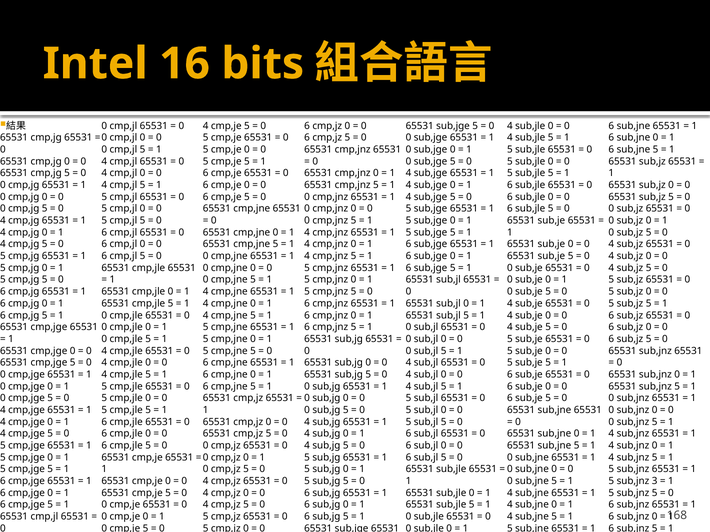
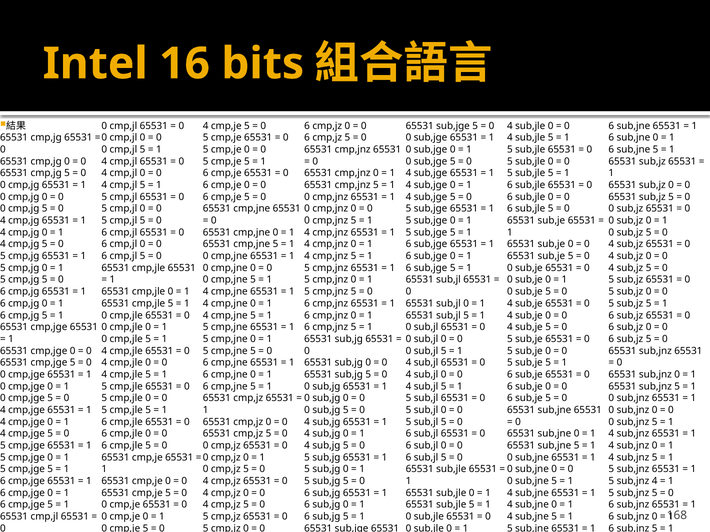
sub,jnz 3: 3 -> 4
